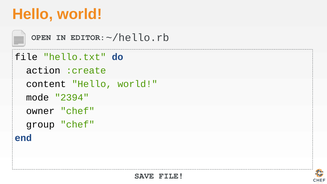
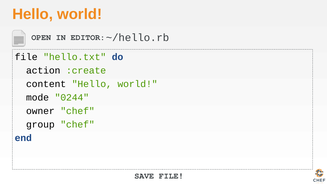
2394: 2394 -> 0244
